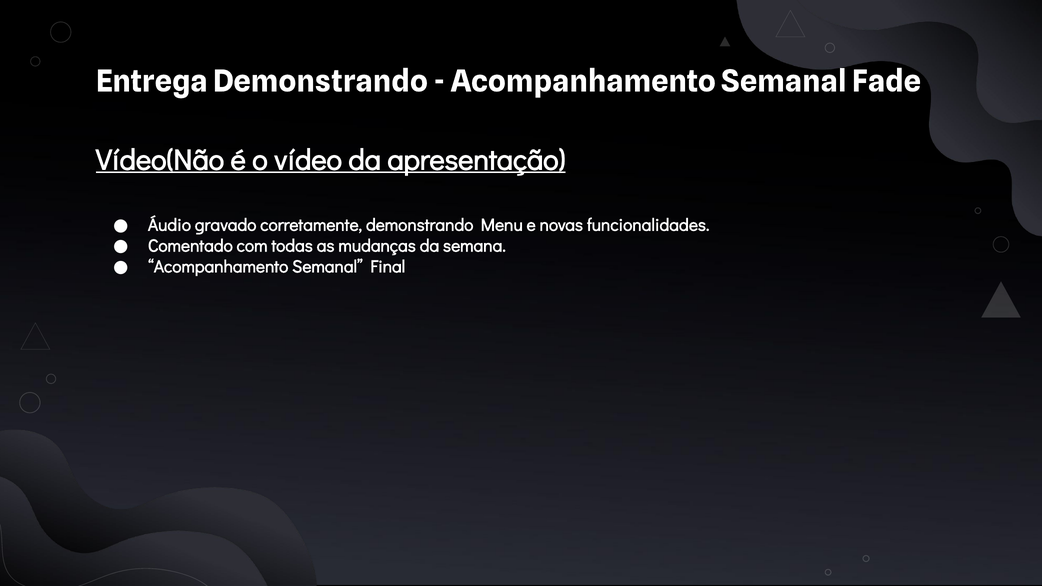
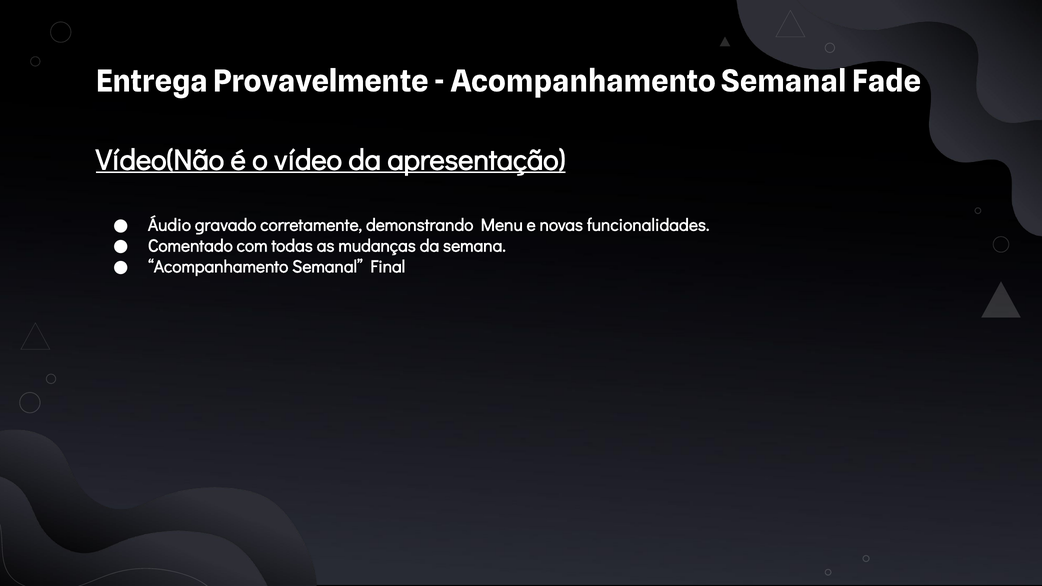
Entrega Demonstrando: Demonstrando -> Provavelmente
